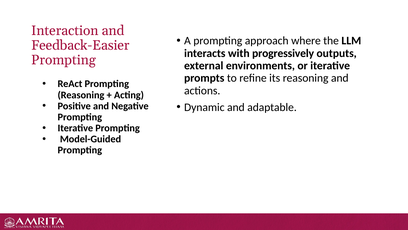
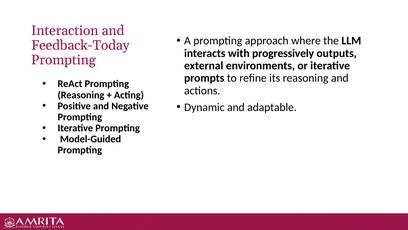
Feedback-Easier: Feedback-Easier -> Feedback-Today
